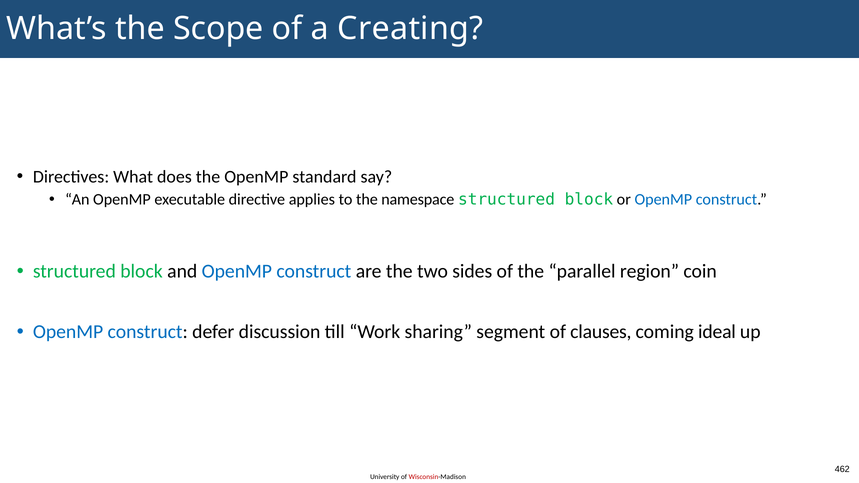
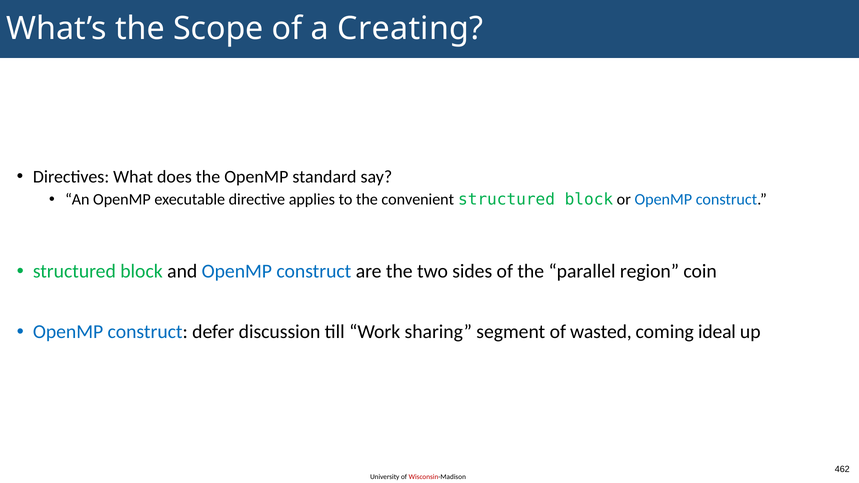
namespace: namespace -> convenient
clauses: clauses -> wasted
